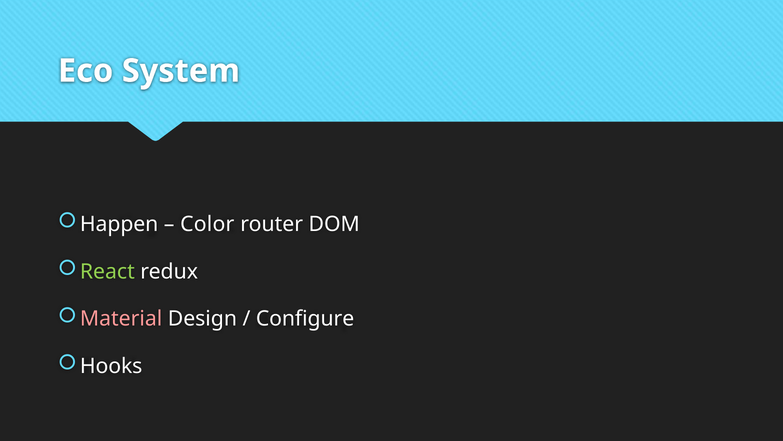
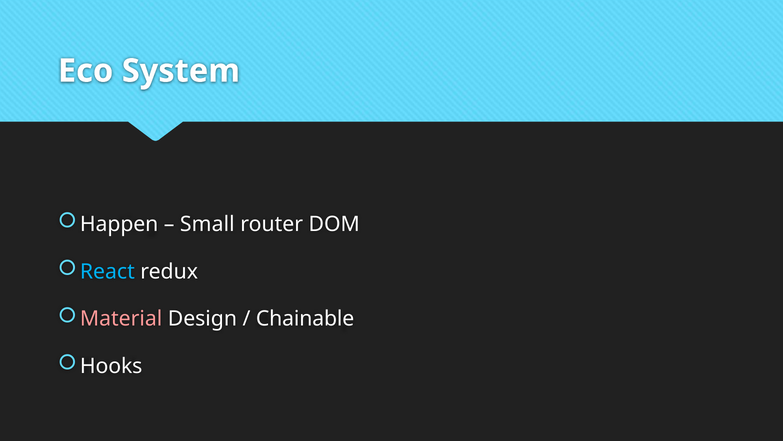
Color: Color -> Small
React colour: light green -> light blue
Configure: Configure -> Chainable
